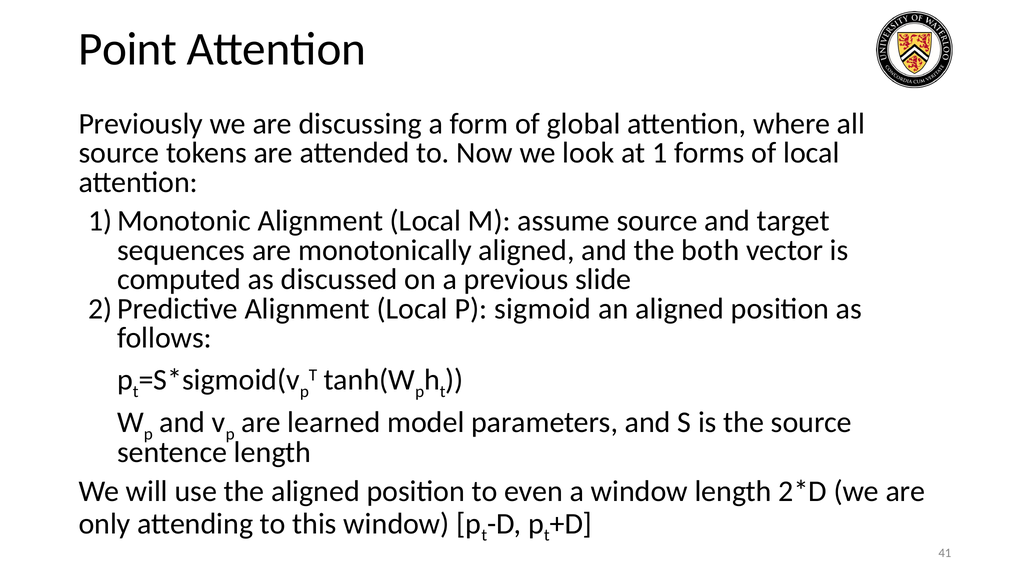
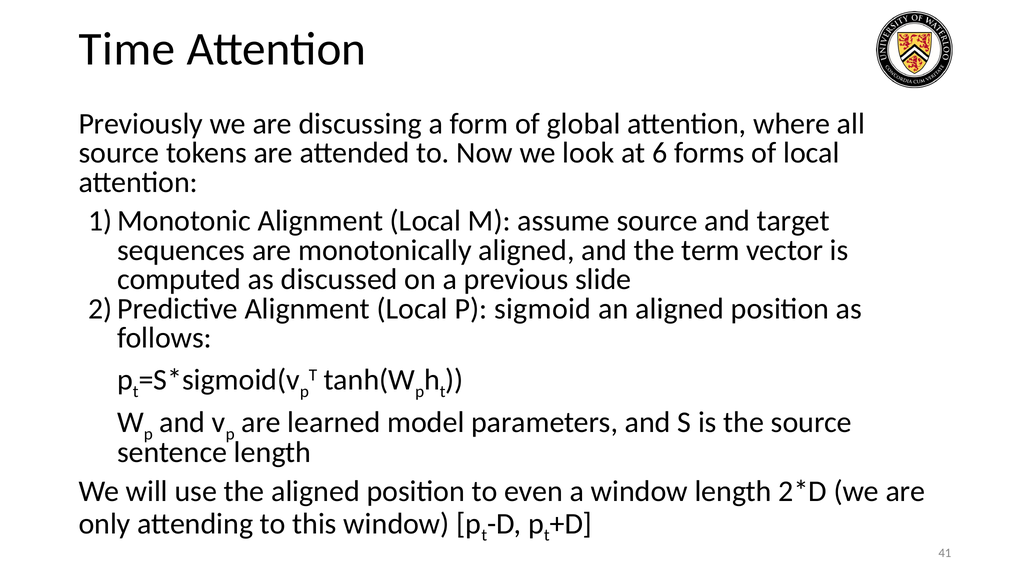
Point: Point -> Time
1: 1 -> 6
both: both -> term
